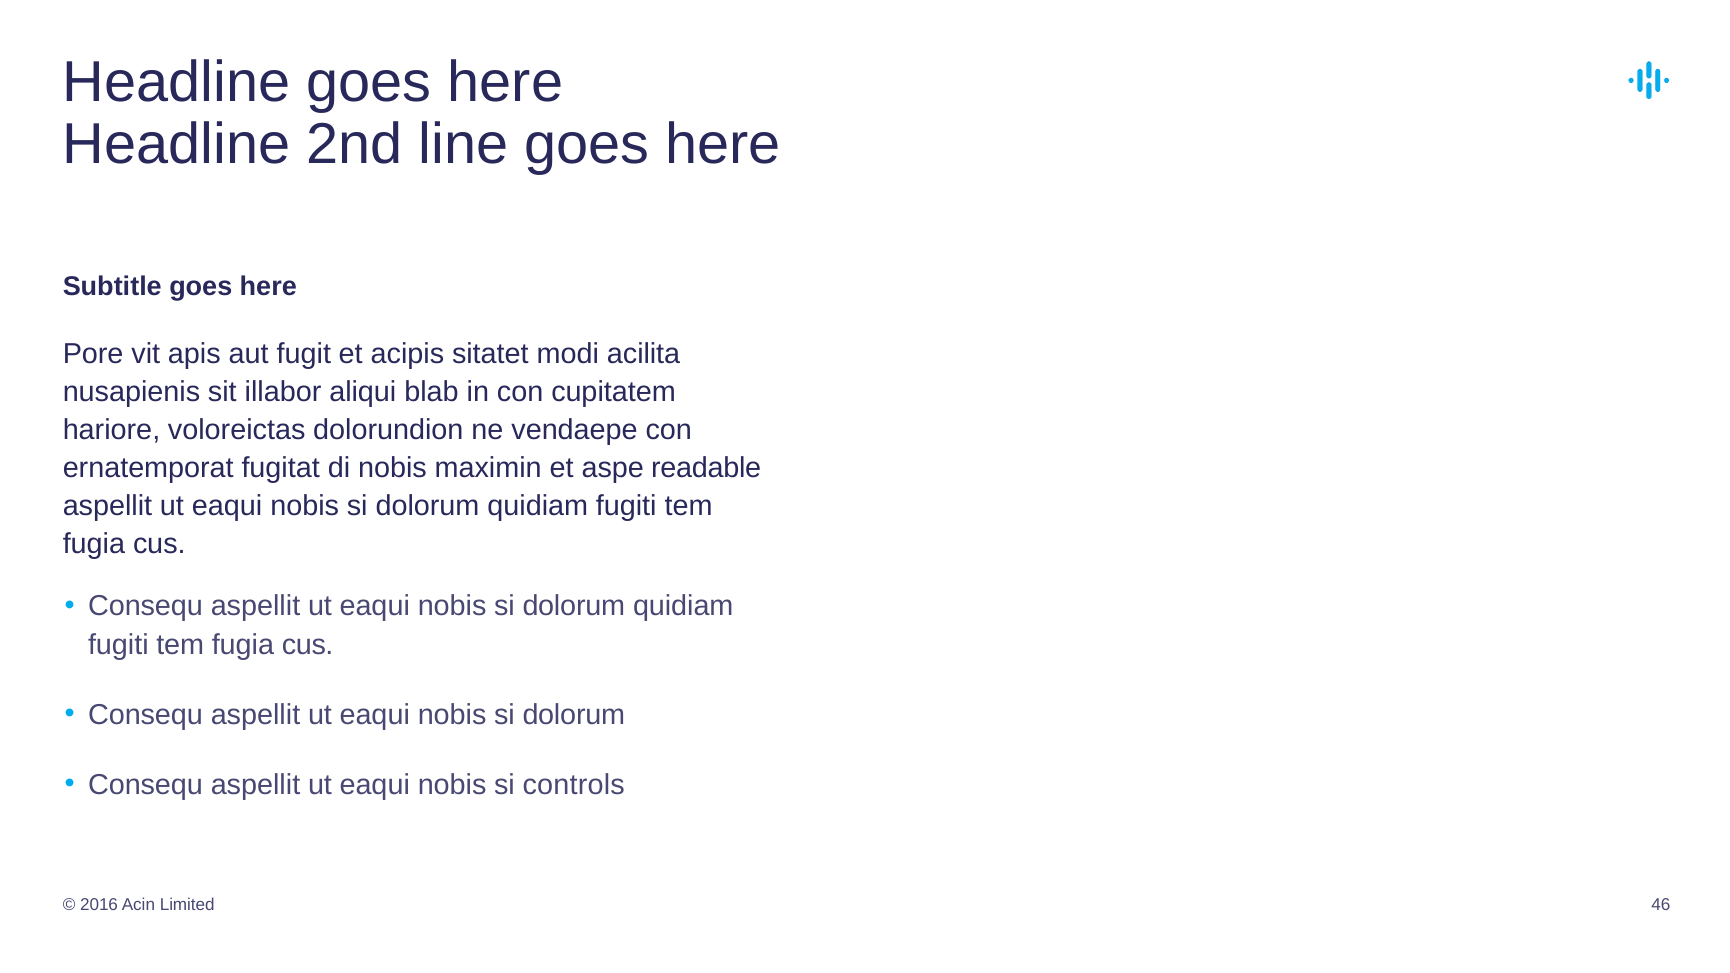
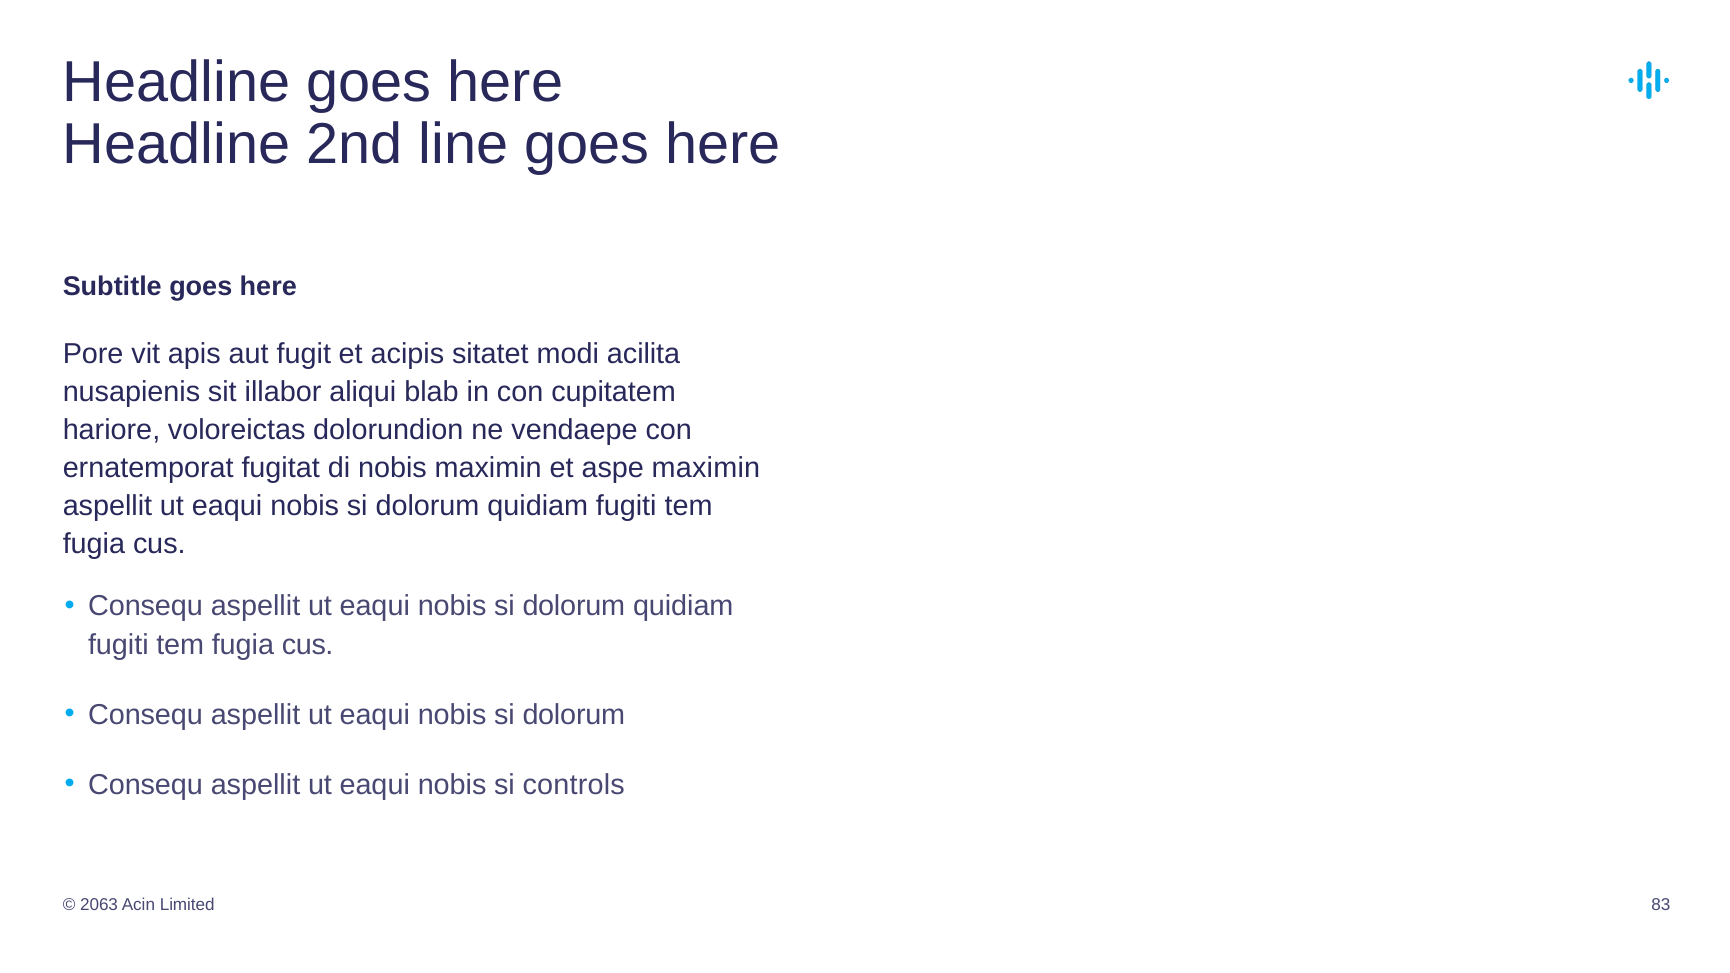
aspe readable: readable -> maximin
2016: 2016 -> 2063
46: 46 -> 83
